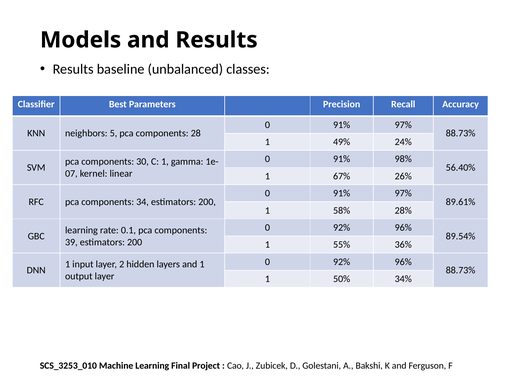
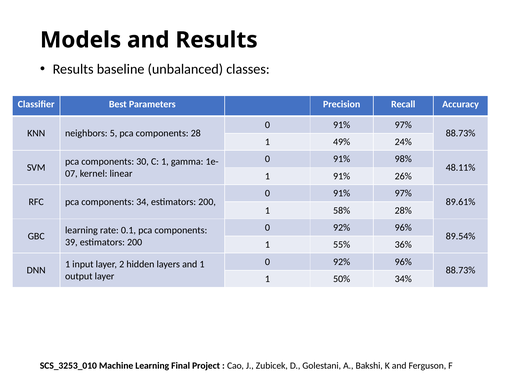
56.40%: 56.40% -> 48.11%
1 67%: 67% -> 91%
